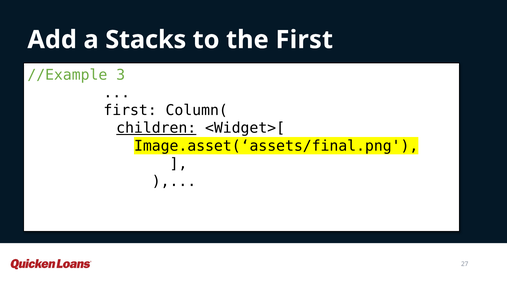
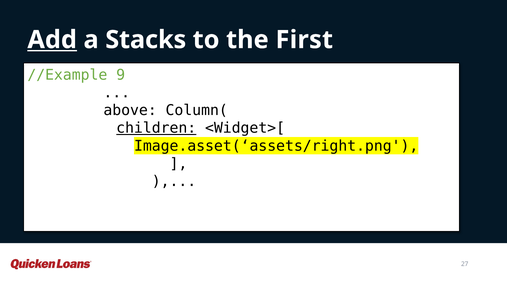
Add underline: none -> present
3: 3 -> 9
first at (130, 110): first -> above
Image.asset(‘assets/final.png: Image.asset(‘assets/final.png -> Image.asset(‘assets/right.png
